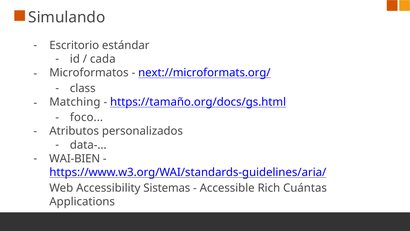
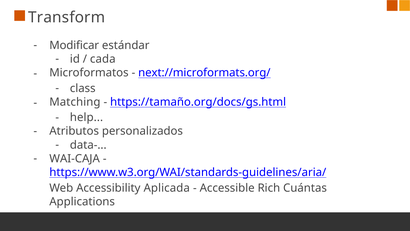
Simulando: Simulando -> Transform
Escritorio: Escritorio -> Modificar
foco: foco -> help
WAI-BIEN: WAI-BIEN -> WAI-CAJA
Sistemas: Sistemas -> Aplicada
